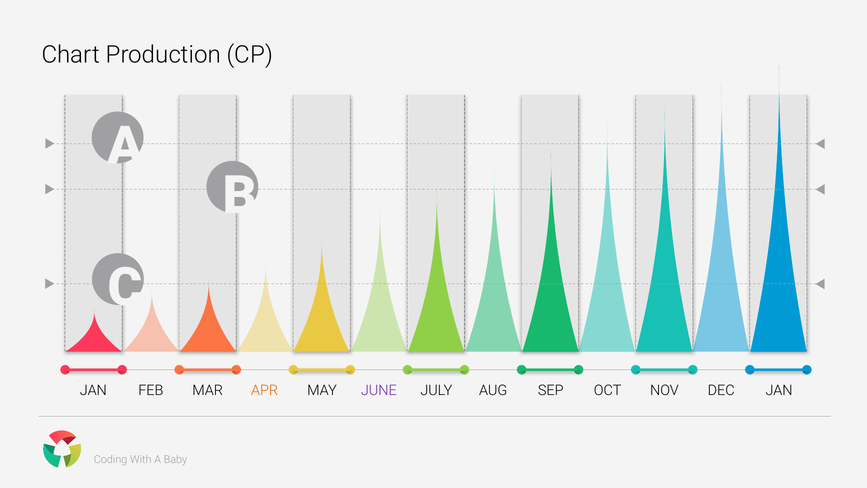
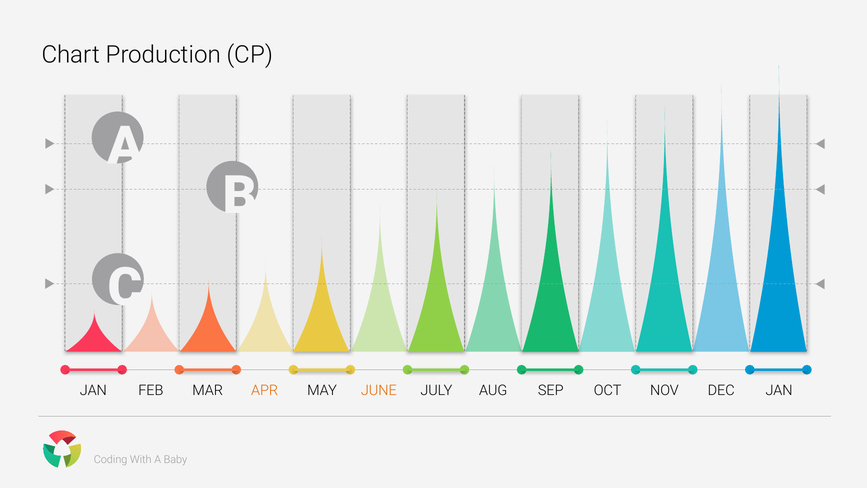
JUNE colour: purple -> orange
